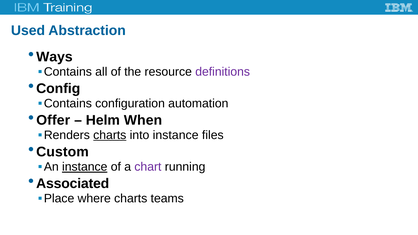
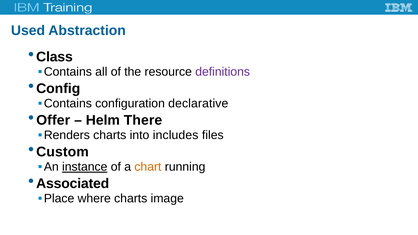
Ways: Ways -> Class
automation: automation -> declarative
When: When -> There
charts at (110, 135) underline: present -> none
into instance: instance -> includes
chart colour: purple -> orange
teams: teams -> image
